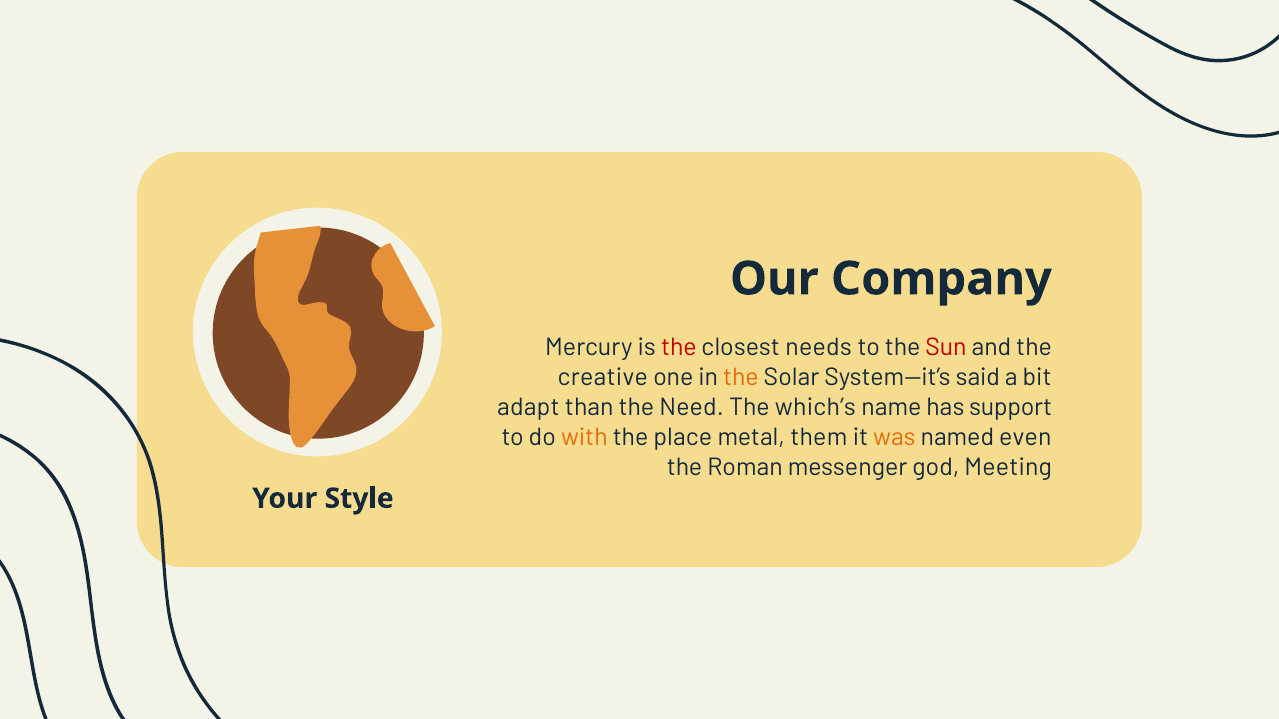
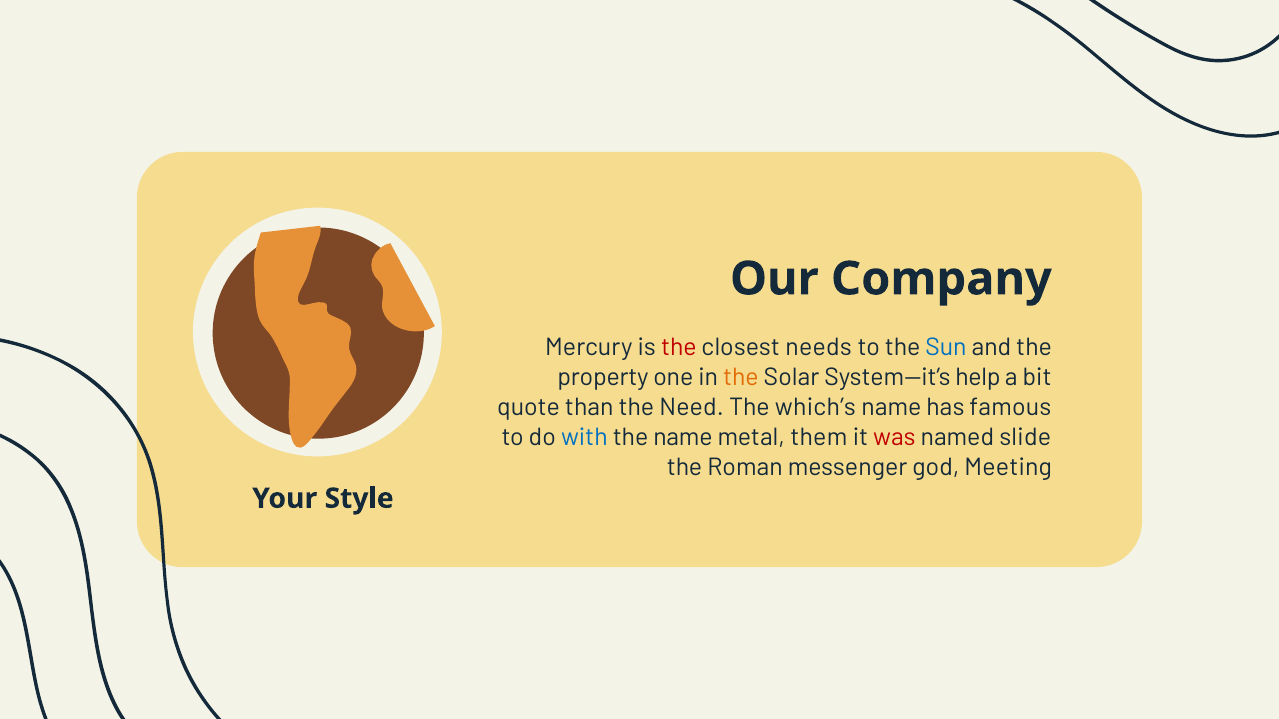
Sun colour: red -> blue
creative: creative -> property
said: said -> help
adapt: adapt -> quote
support: support -> famous
with colour: orange -> blue
the place: place -> name
was colour: orange -> red
even: even -> slide
